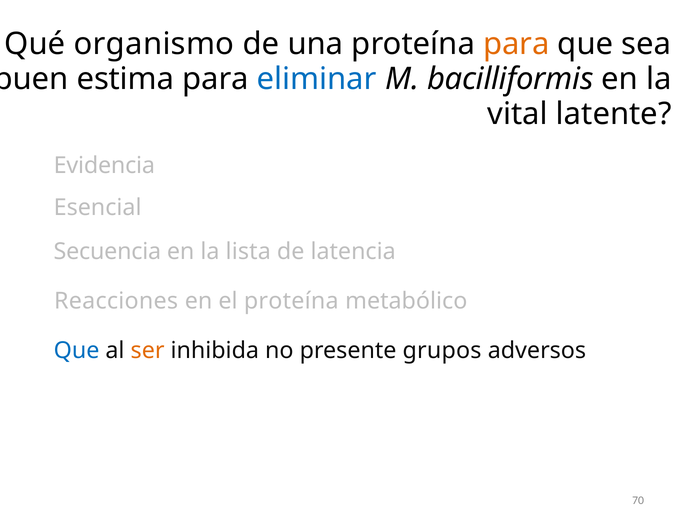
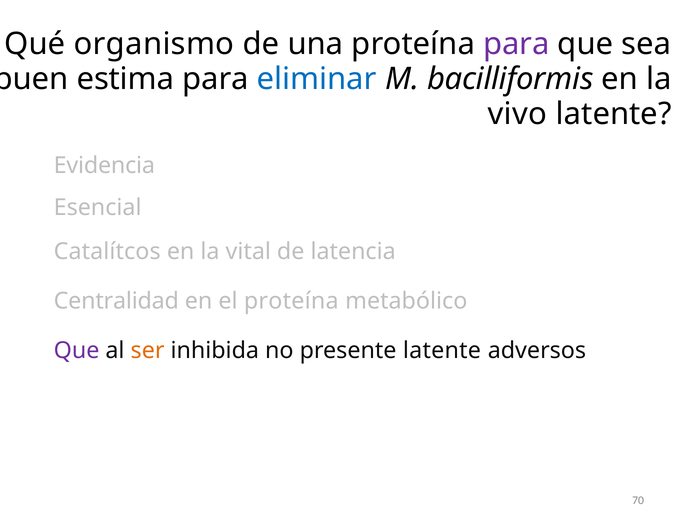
para at (516, 44) colour: orange -> purple
vital: vital -> vivo
Secuencia: Secuencia -> Catalítcos
lista: lista -> vital
Reacciones: Reacciones -> Centralidad
Que at (77, 351) colour: blue -> purple
presente grupos: grupos -> latente
